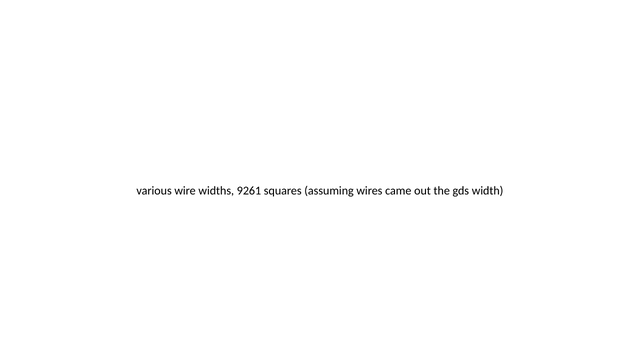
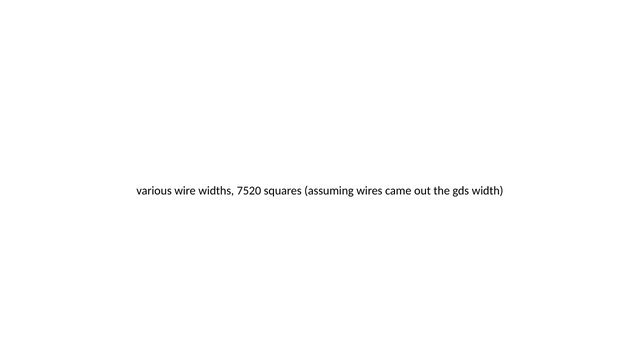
9261: 9261 -> 7520
